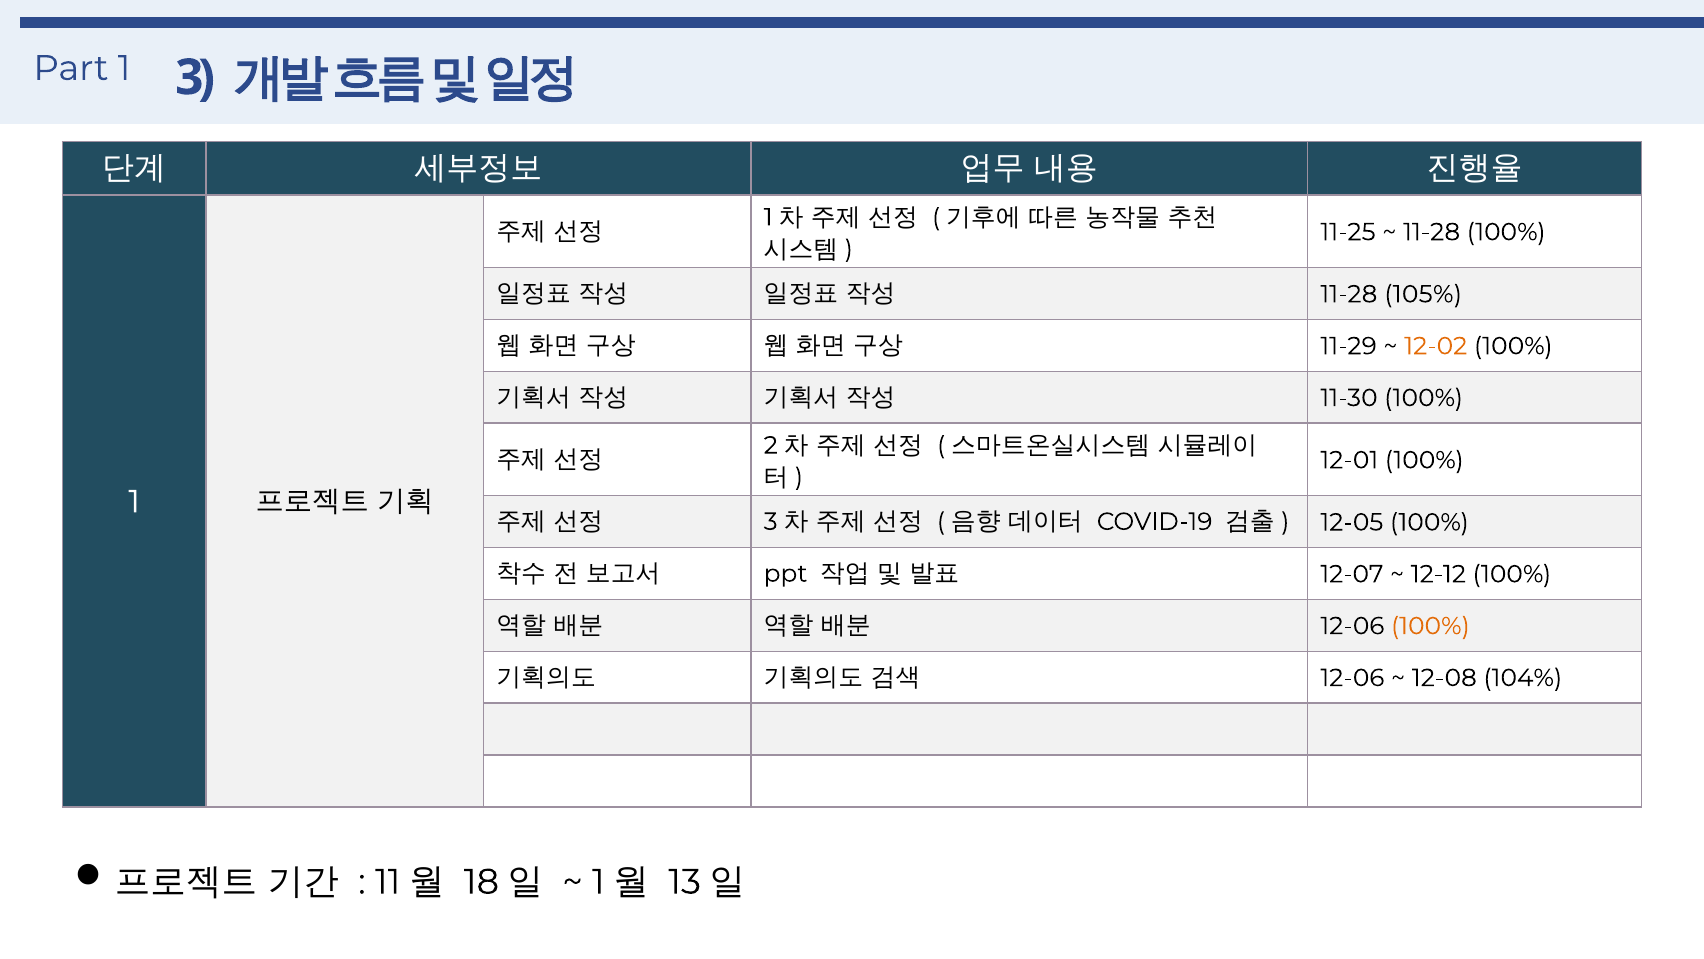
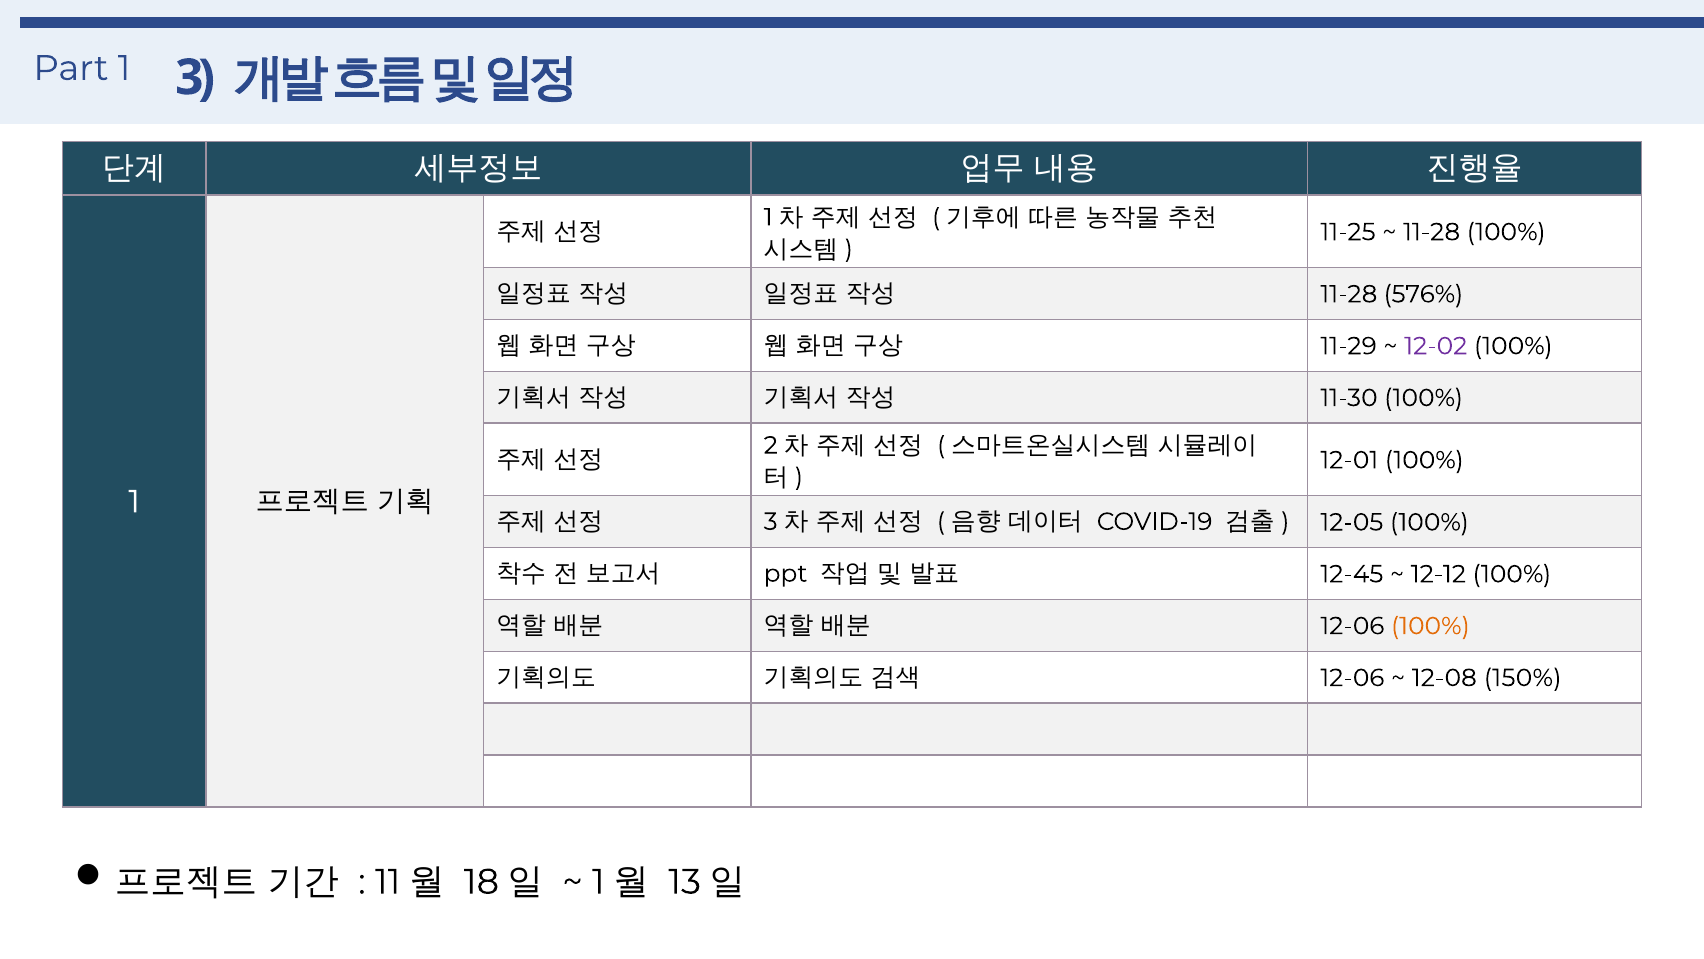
105%: 105% -> 576%
12-02 colour: orange -> purple
12-07: 12-07 -> 12-45
104%: 104% -> 150%
